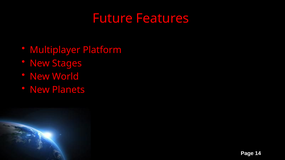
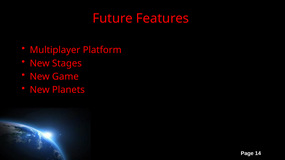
World: World -> Game
